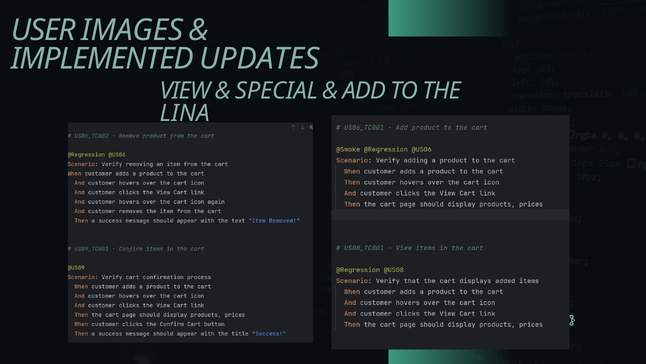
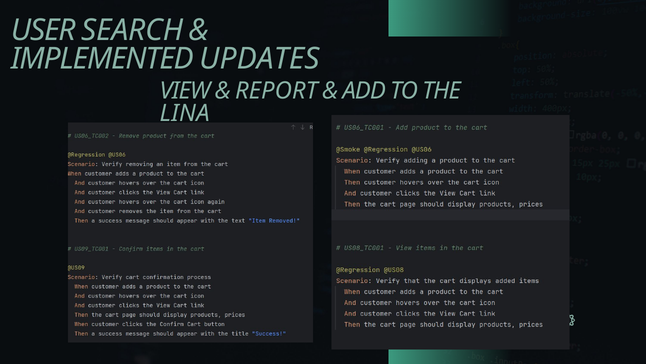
IMAGES: IMAGES -> SEARCH
SPECIAL: SPECIAL -> REPORT
